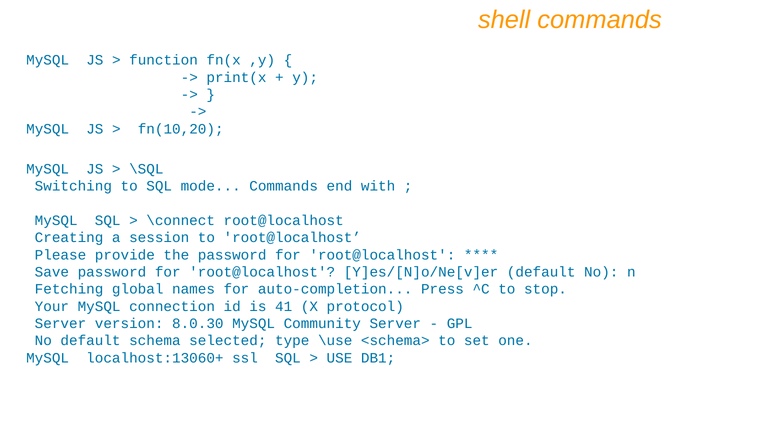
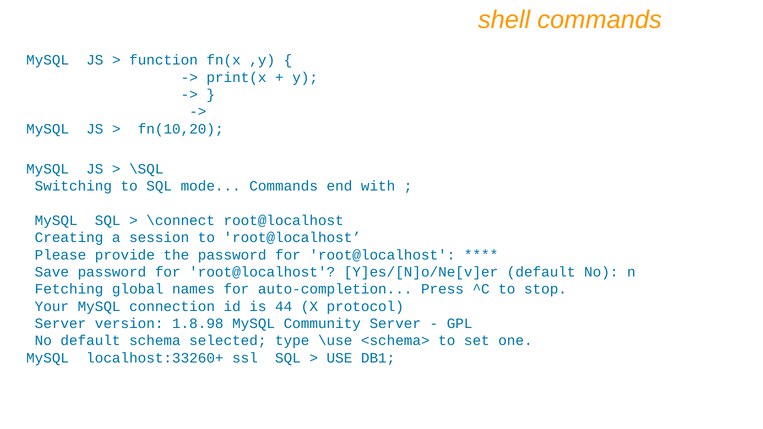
41: 41 -> 44
8.0.30: 8.0.30 -> 1.8.98
localhost:13060+: localhost:13060+ -> localhost:33260+
